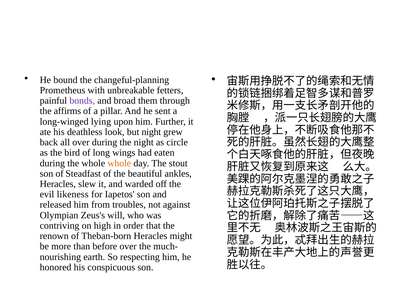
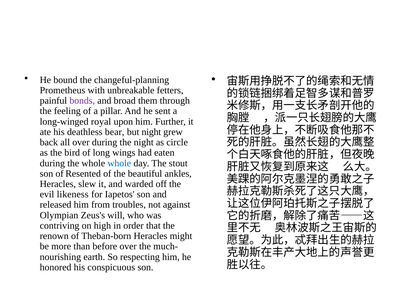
affirms: affirms -> feeling
lying: lying -> royal
look: look -> bear
whole at (119, 163) colour: orange -> blue
Steadfast: Steadfast -> Resented
